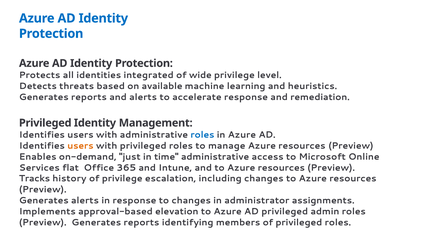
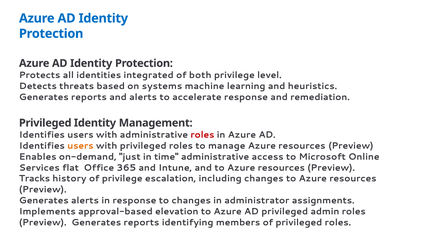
wide: wide -> both
available: available -> systems
roles at (202, 135) colour: blue -> red
